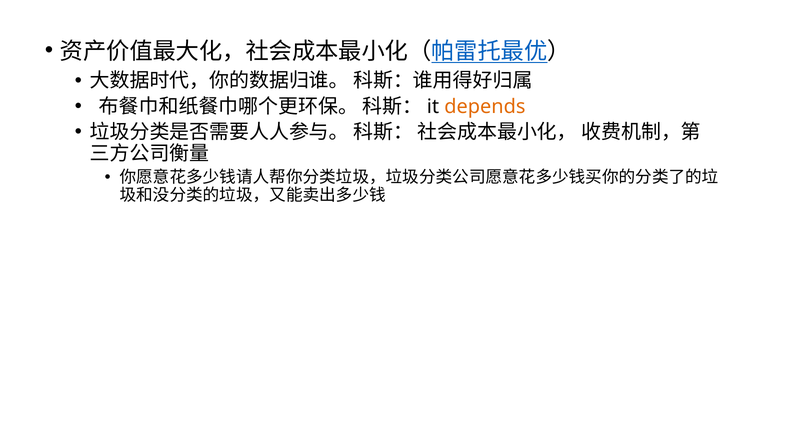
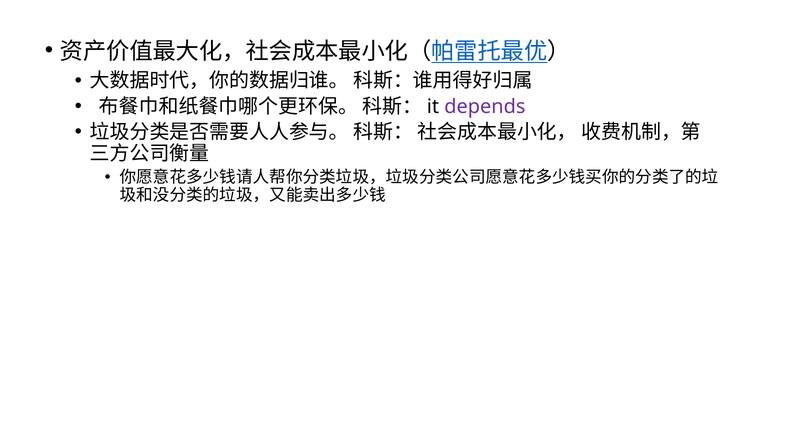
depends colour: orange -> purple
